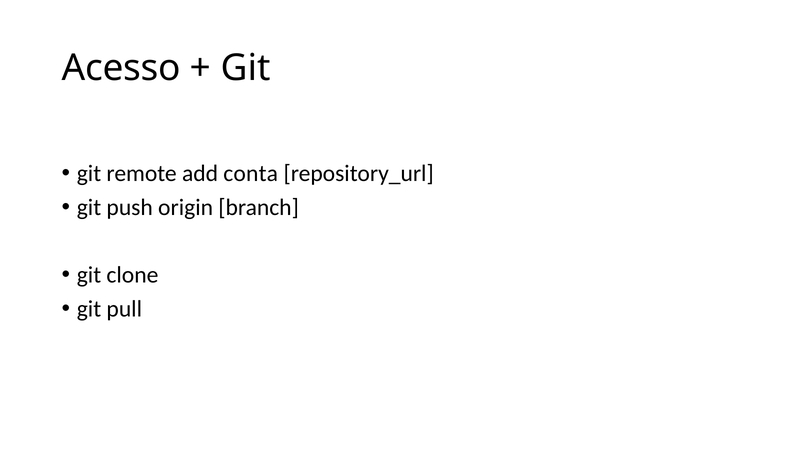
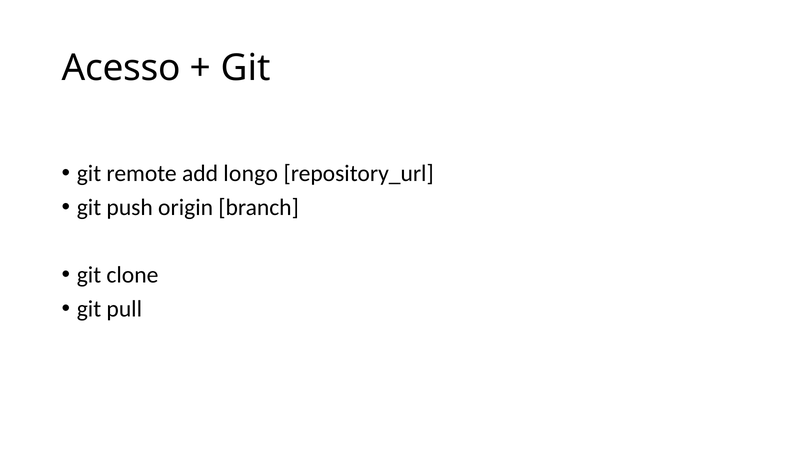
conta: conta -> longo
